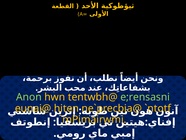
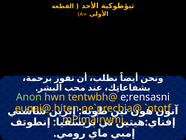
e;rensasni colour: light green -> white
